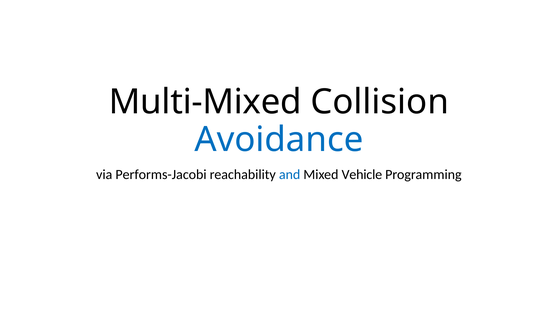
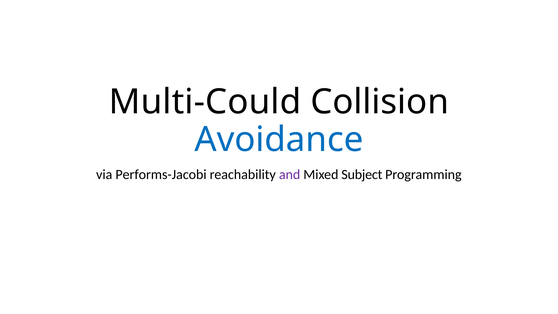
Multi-Mixed: Multi-Mixed -> Multi-Could
and colour: blue -> purple
Vehicle: Vehicle -> Subject
